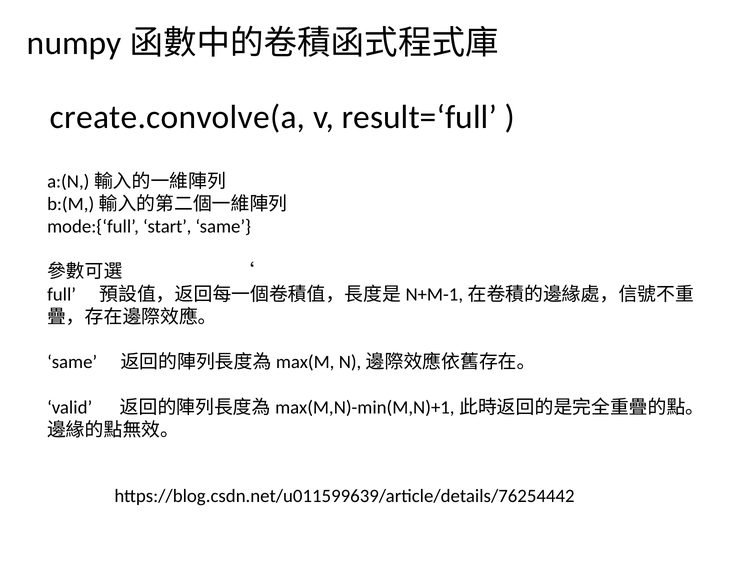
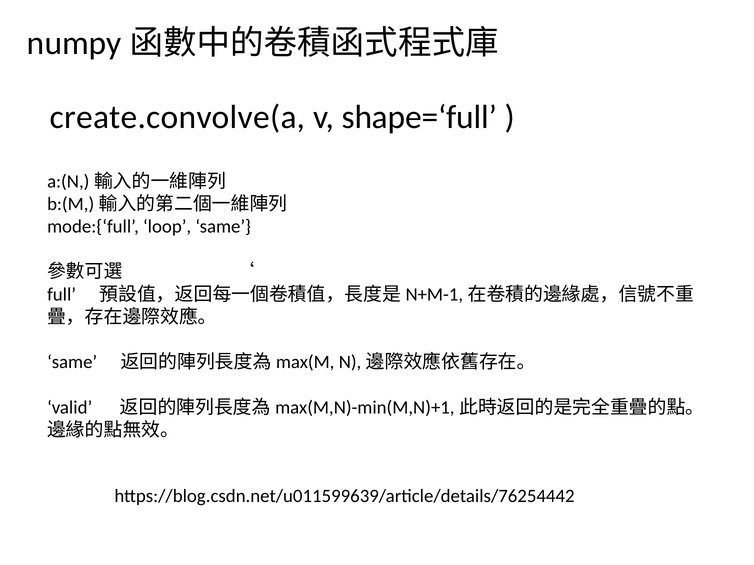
result=‘full: result=‘full -> shape=‘full
start: start -> loop
